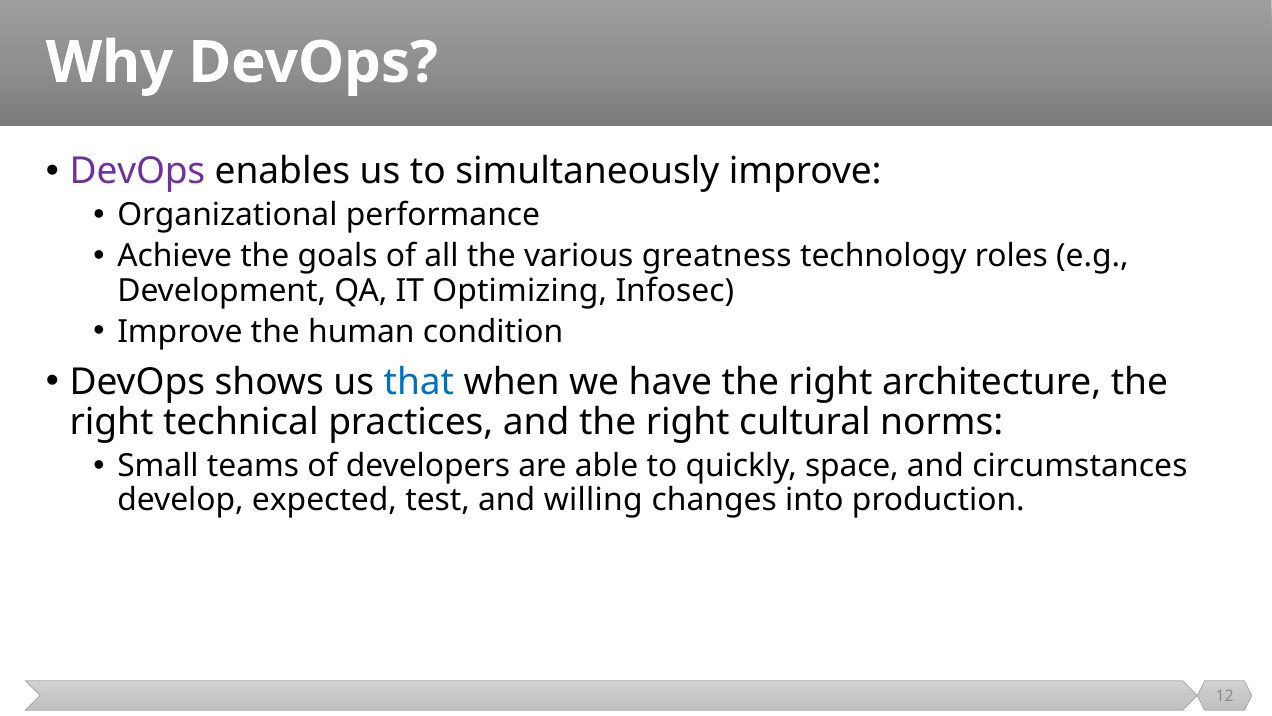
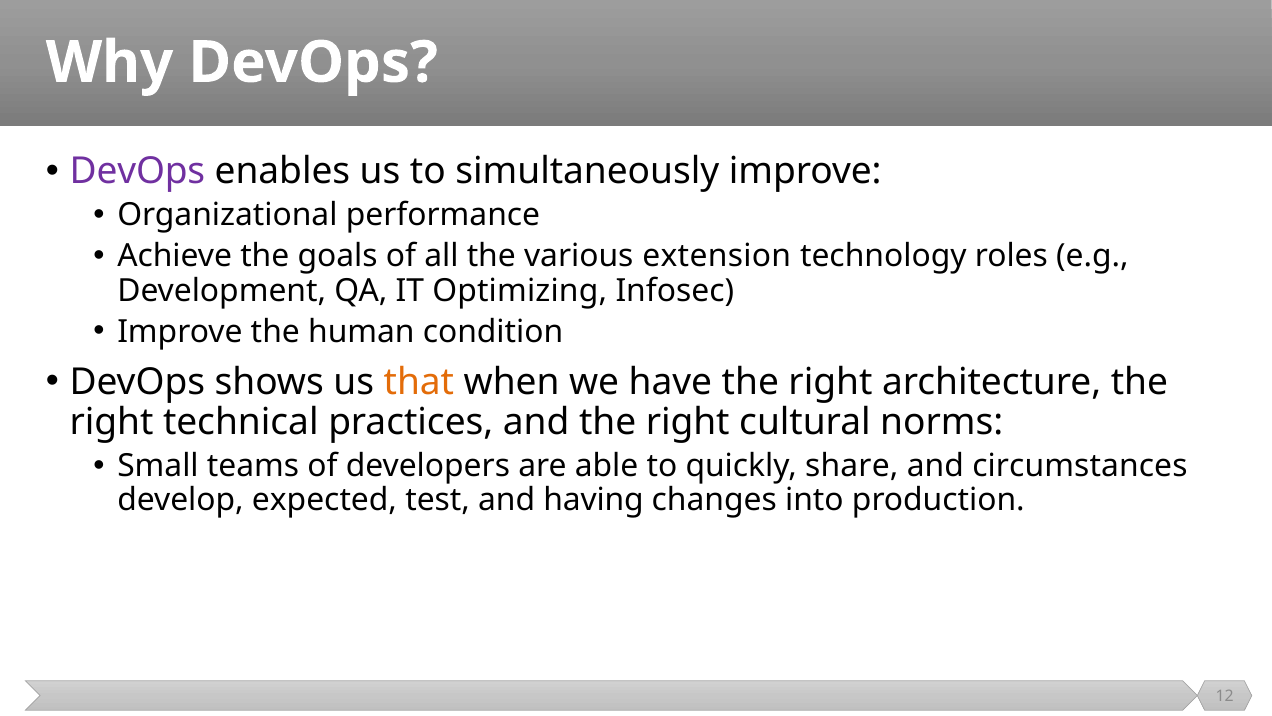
greatness: greatness -> extension
that colour: blue -> orange
space: space -> share
willing: willing -> having
